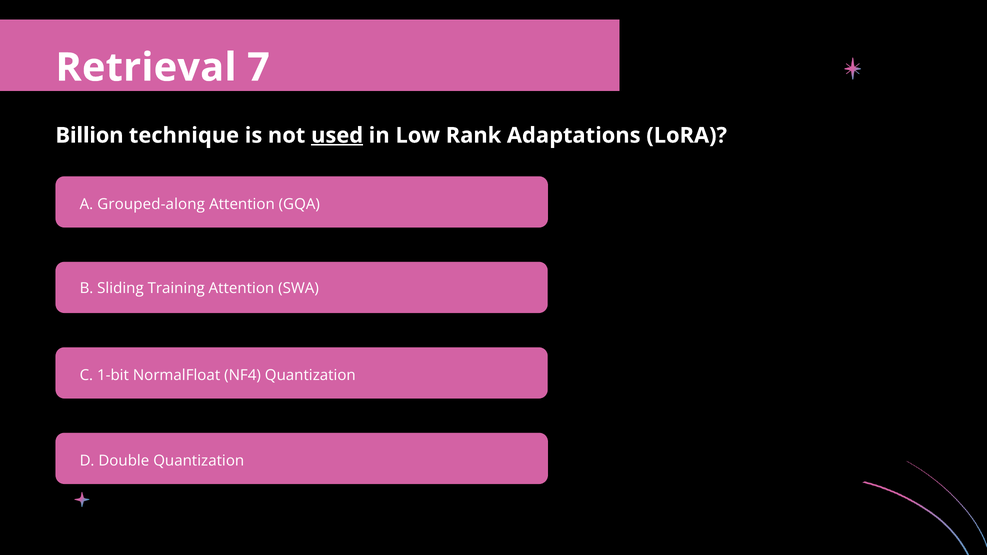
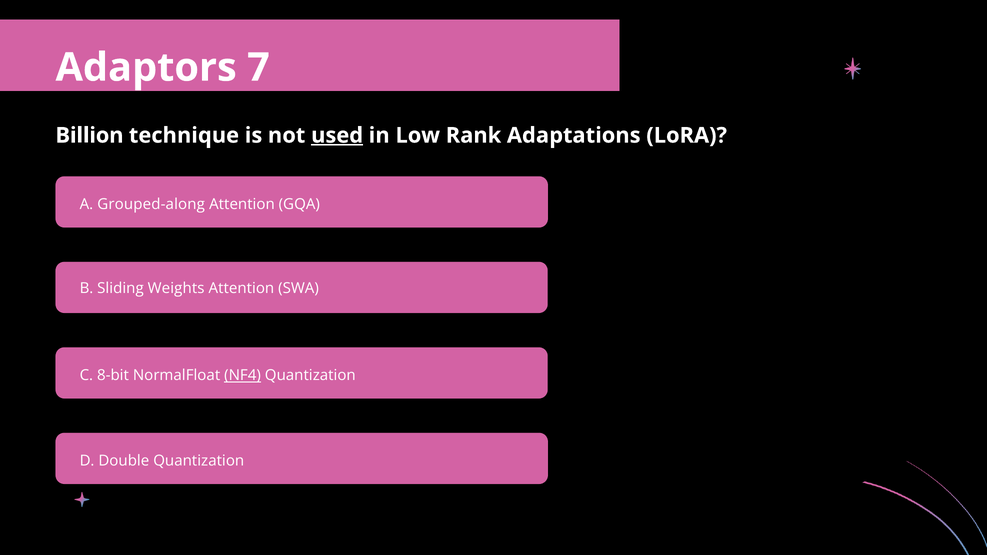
Retrieval: Retrieval -> Adaptors
Training: Training -> Weights
1-bit: 1-bit -> 8-bit
NF4 underline: none -> present
